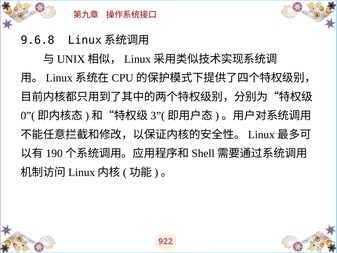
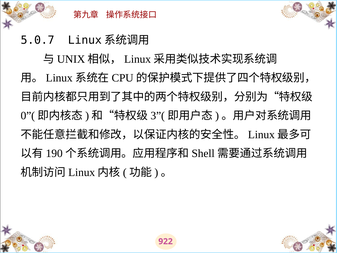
9.6.8: 9.6.8 -> 5.0.7
